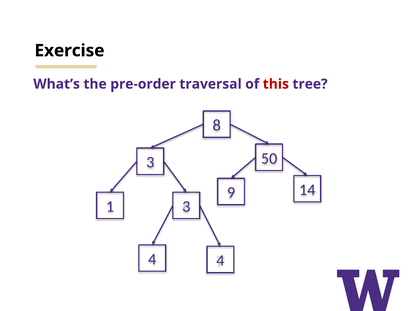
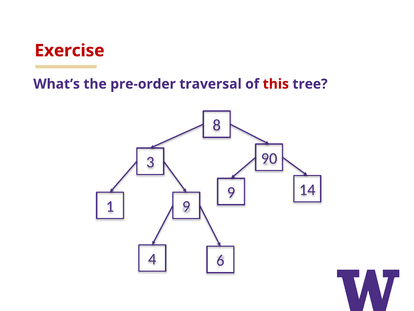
Exercise colour: black -> red
50: 50 -> 90
1 3: 3 -> 9
4 4: 4 -> 6
